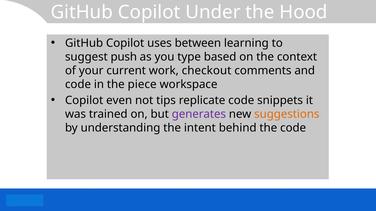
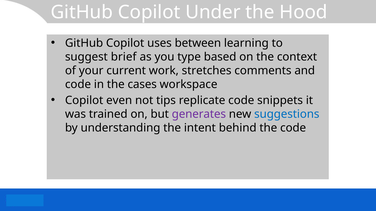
push: push -> brief
checkout: checkout -> stretches
piece: piece -> cases
suggestions colour: orange -> blue
